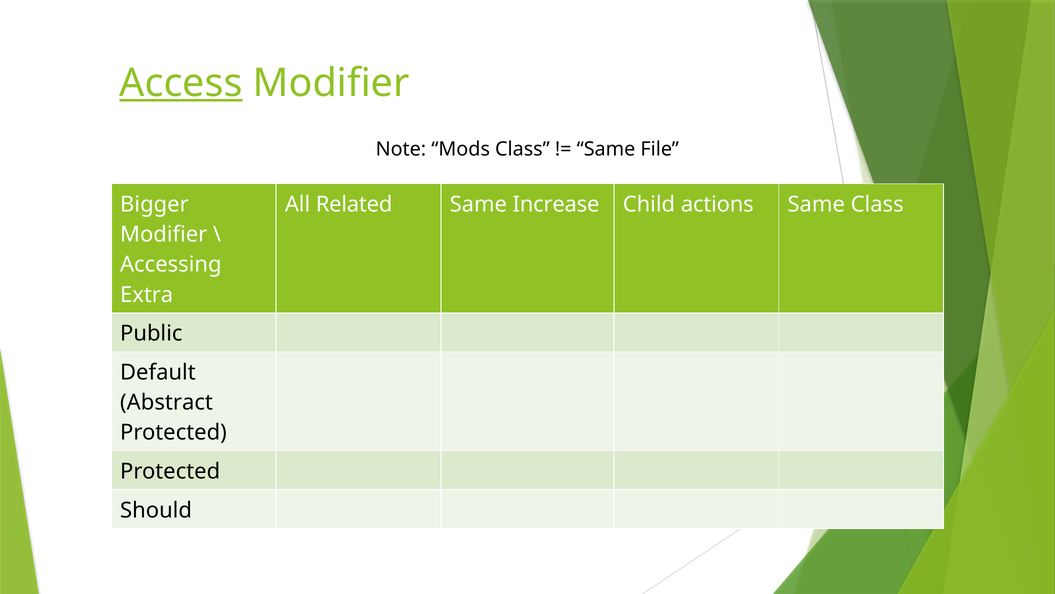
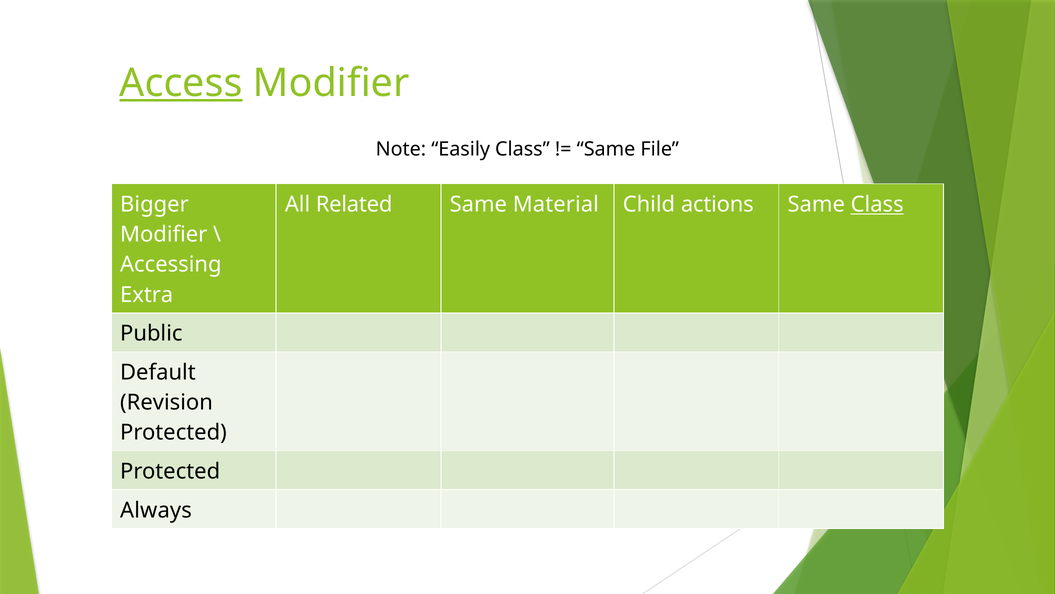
Mods: Mods -> Easily
Increase: Increase -> Material
Class at (877, 204) underline: none -> present
Abstract: Abstract -> Revision
Should: Should -> Always
